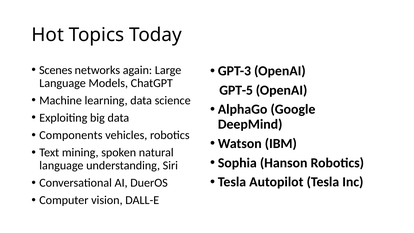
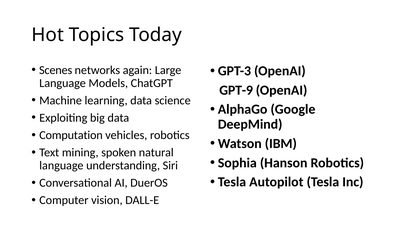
GPT-5: GPT-5 -> GPT-9
Components: Components -> Computation
